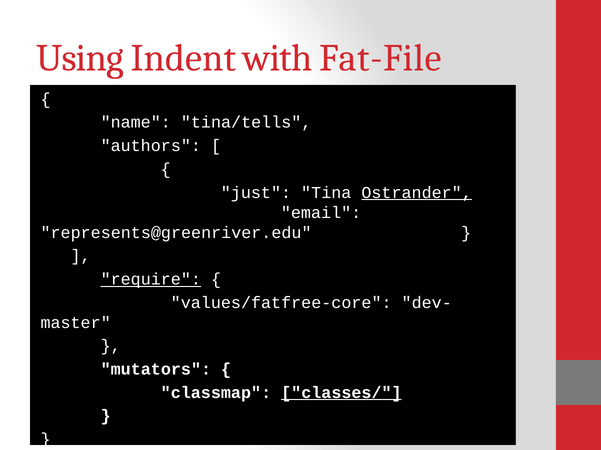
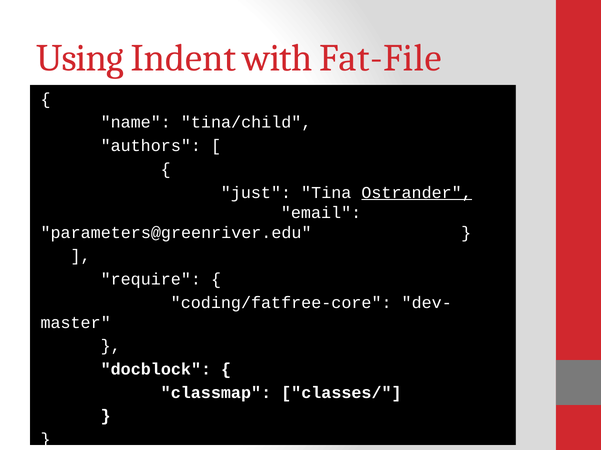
tina/tells: tina/tells -> tina/child
represents@greenriver.edu: represents@greenriver.edu -> parameters@greenriver.edu
require underline: present -> none
values/fatfree-core: values/fatfree-core -> coding/fatfree-core
mutators: mutators -> docblock
classes/ underline: present -> none
